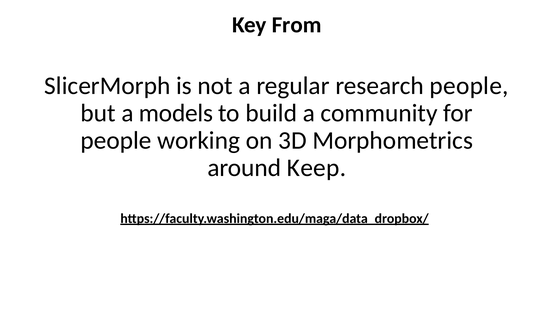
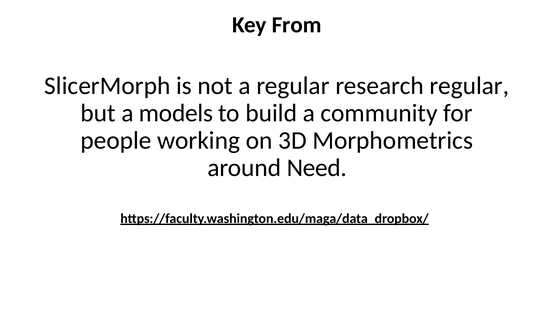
research people: people -> regular
Keep: Keep -> Need
